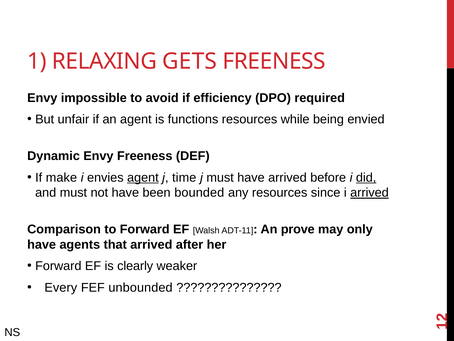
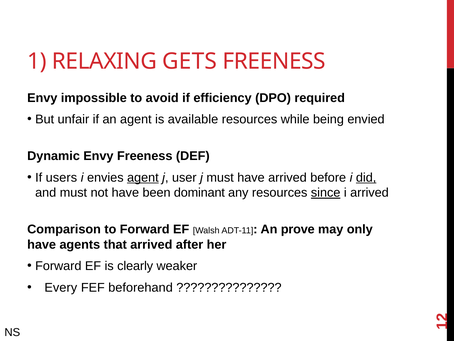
functions: functions -> available
make: make -> users
time: time -> user
bounded: bounded -> dominant
since underline: none -> present
arrived at (369, 192) underline: present -> none
unbounded: unbounded -> beforehand
